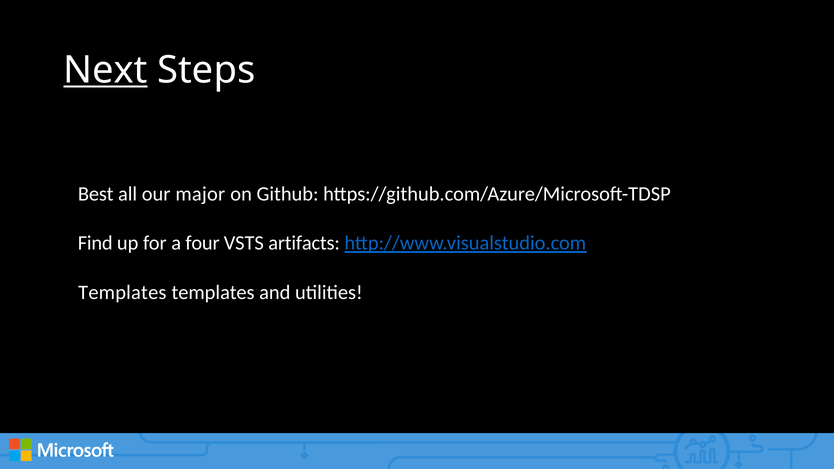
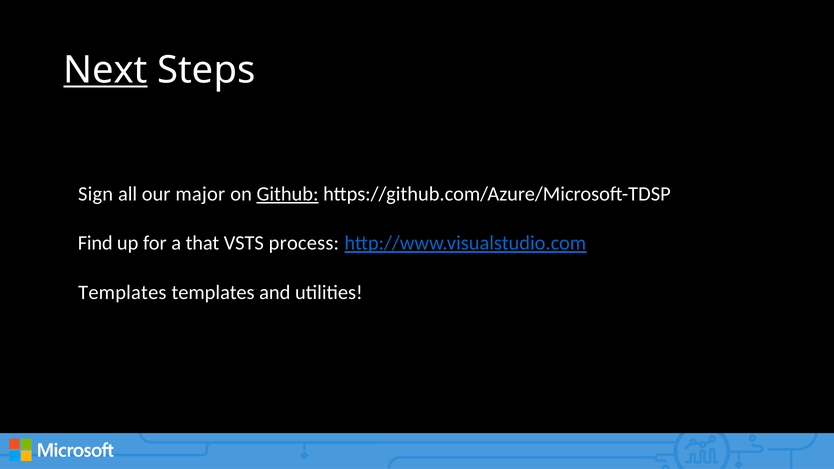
Best: Best -> Sign
Github underline: none -> present
four: four -> that
artifacts: artifacts -> process
